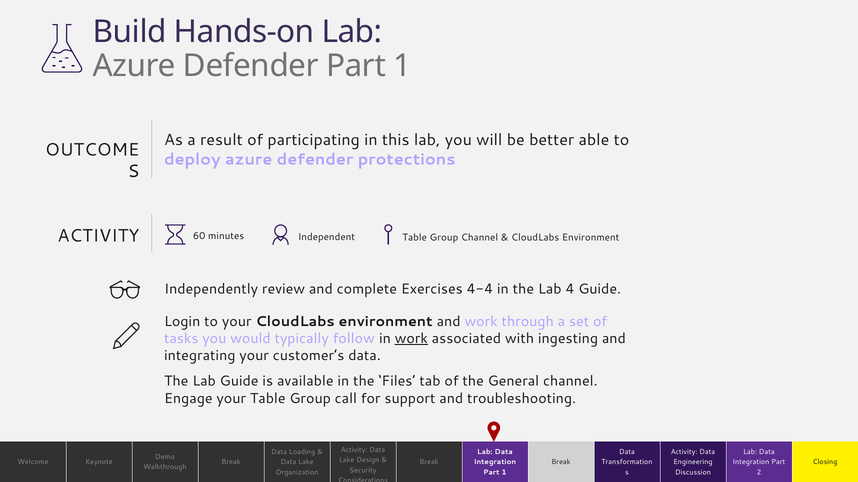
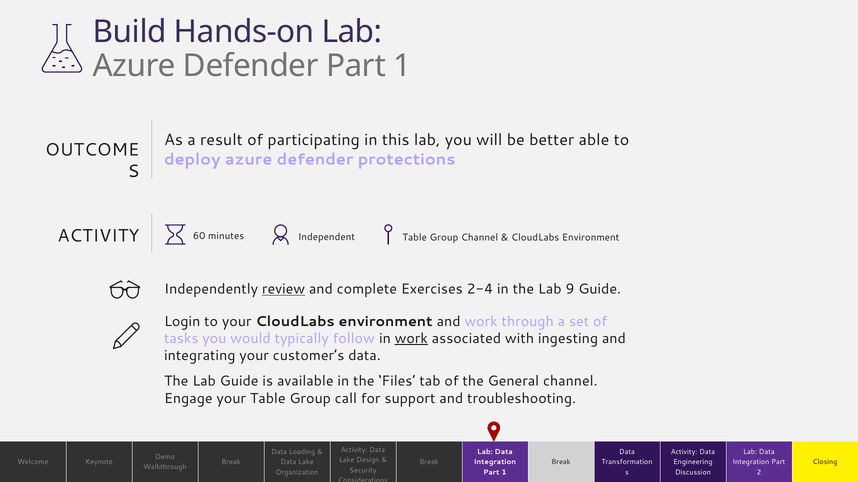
review underline: none -> present
4-4: 4-4 -> 2-4
4: 4 -> 9
